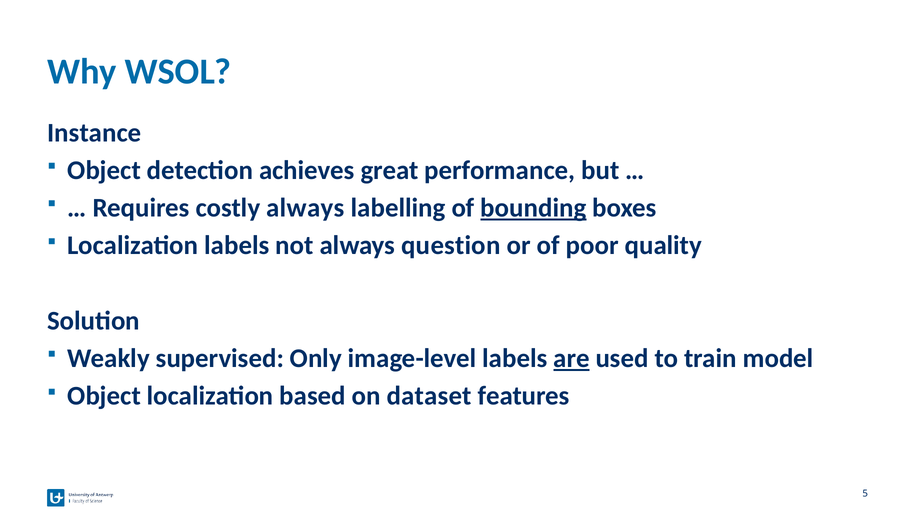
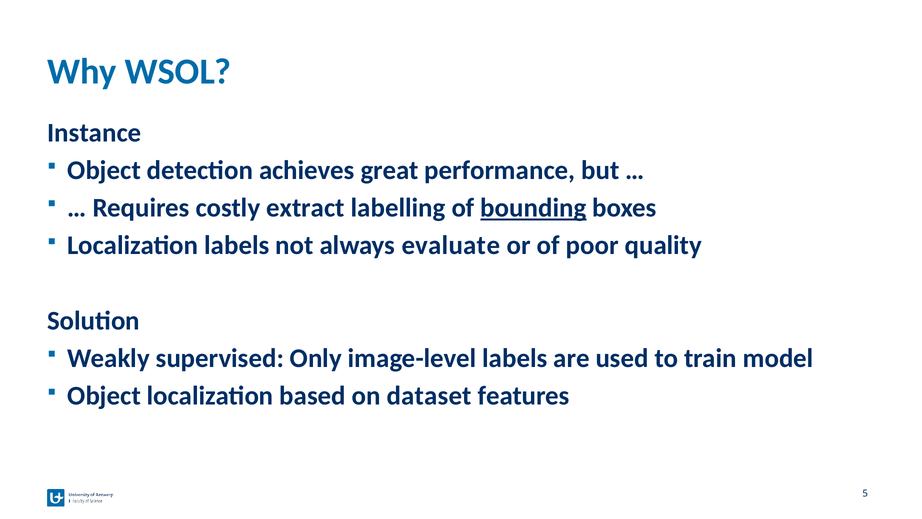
costly always: always -> extract
question: question -> evaluate
are underline: present -> none
